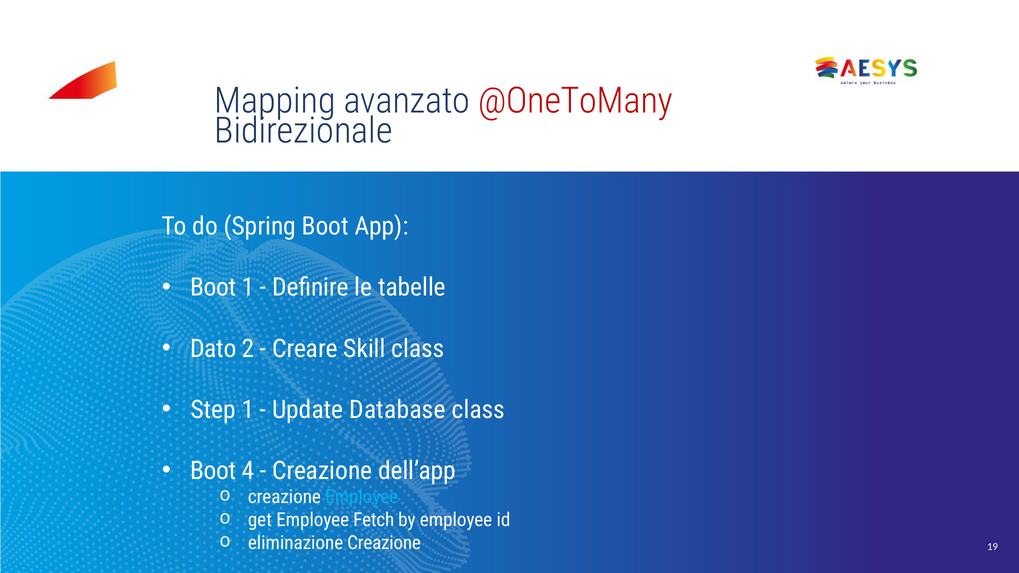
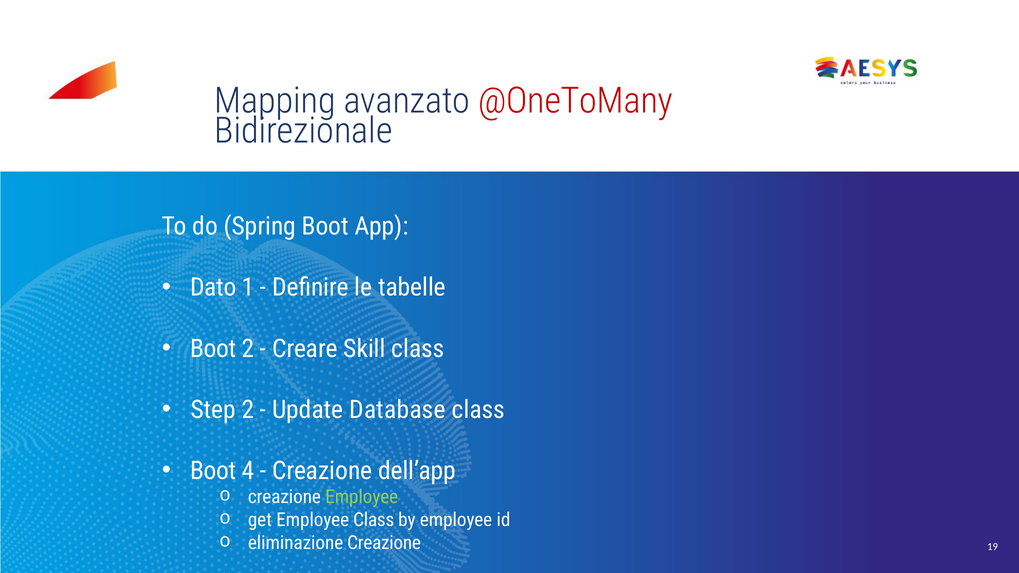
Boot at (213, 288): Boot -> Dato
Dato at (213, 349): Dato -> Boot
Step 1: 1 -> 2
Employee at (362, 497) colour: light blue -> light green
Employee Fetch: Fetch -> Class
